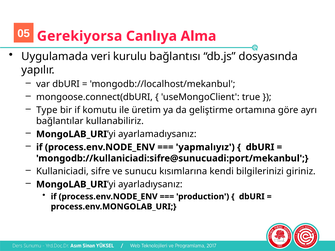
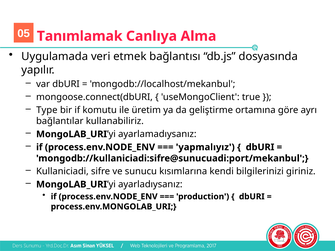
Gerekiyorsa: Gerekiyorsa -> Tanımlamak
kurulu: kurulu -> etmek
